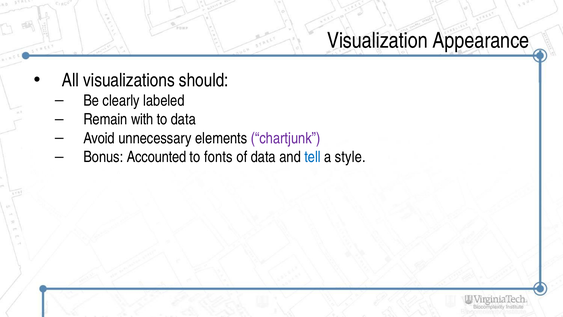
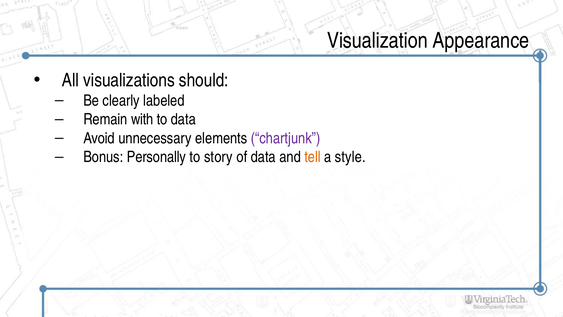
Accounted: Accounted -> Personally
fonts: fonts -> story
tell colour: blue -> orange
